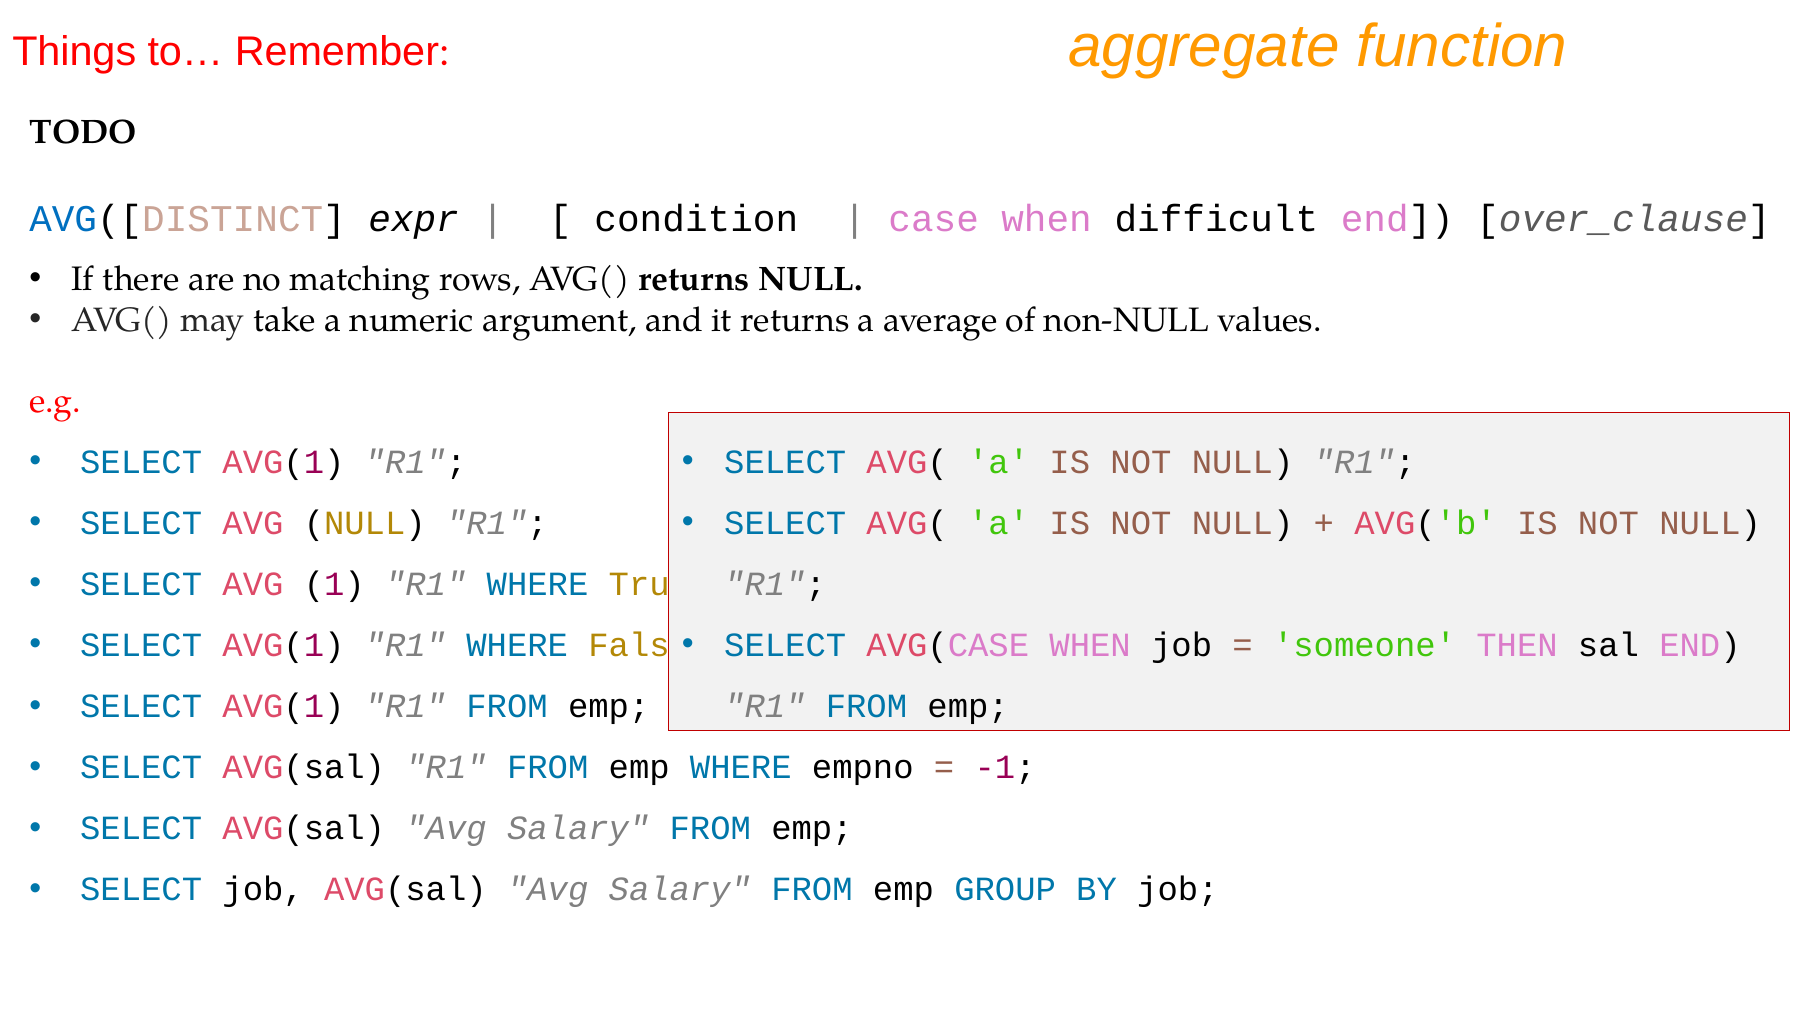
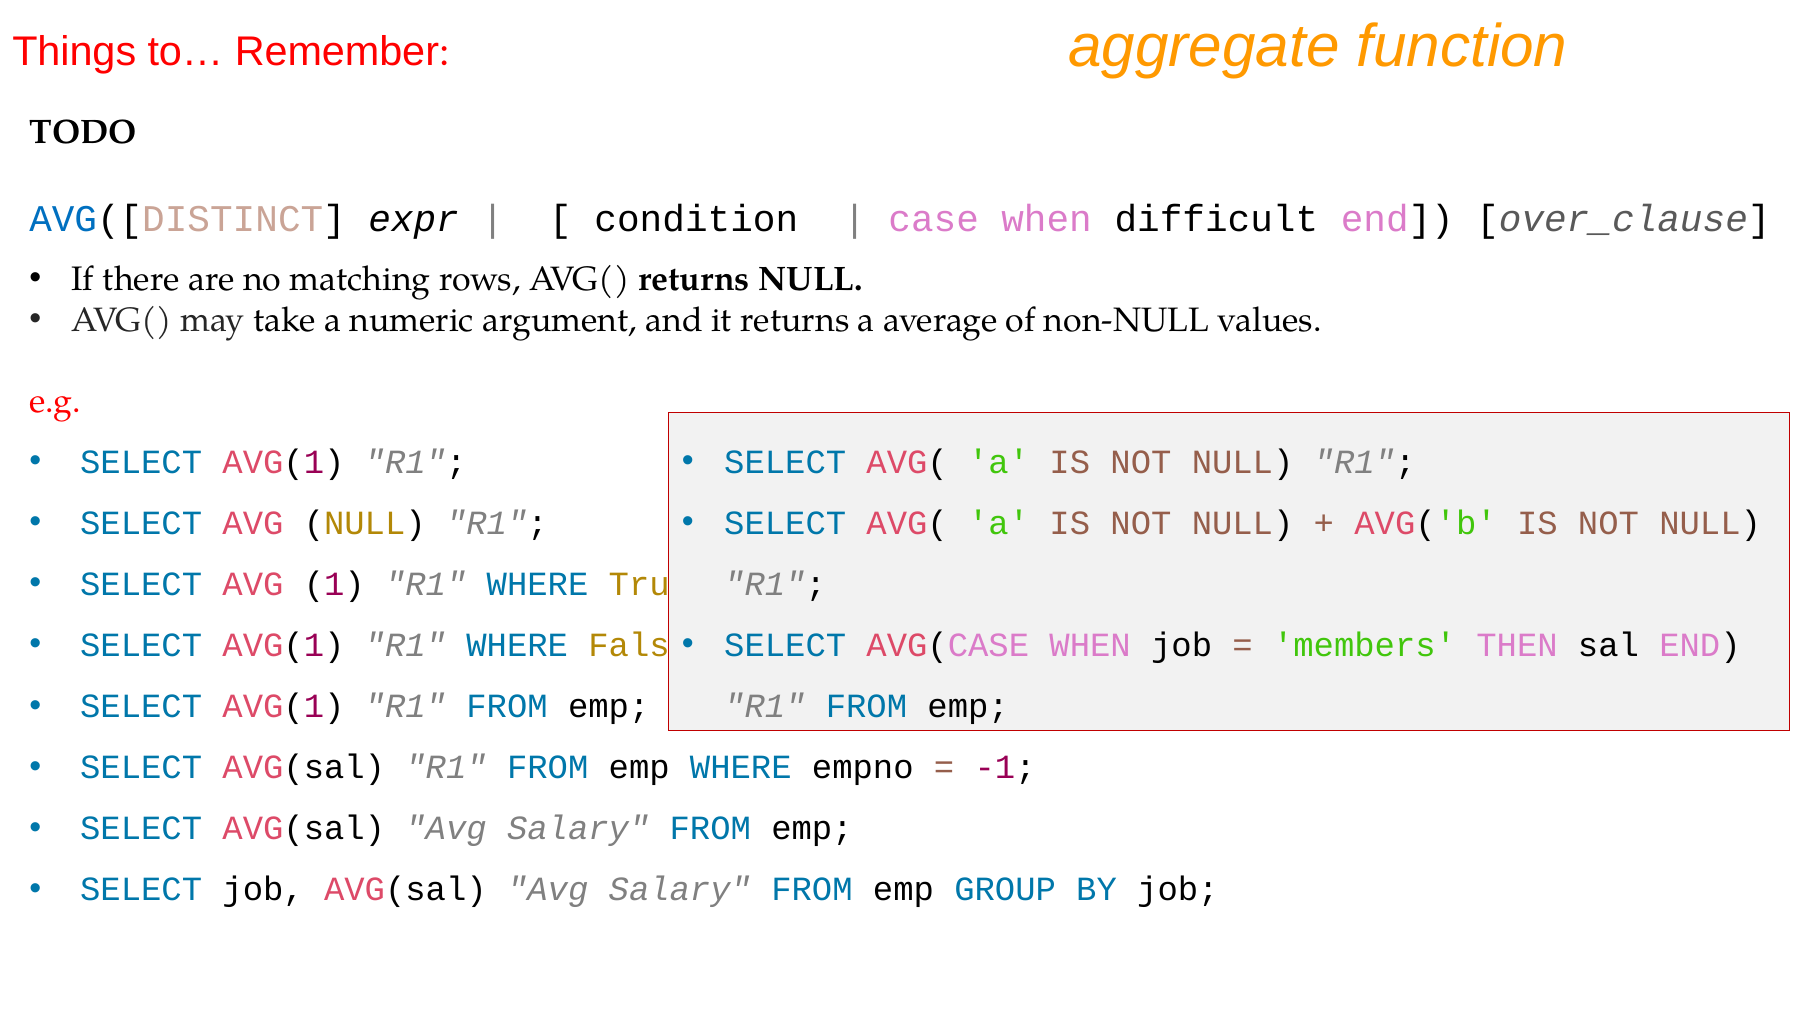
someone: someone -> members
